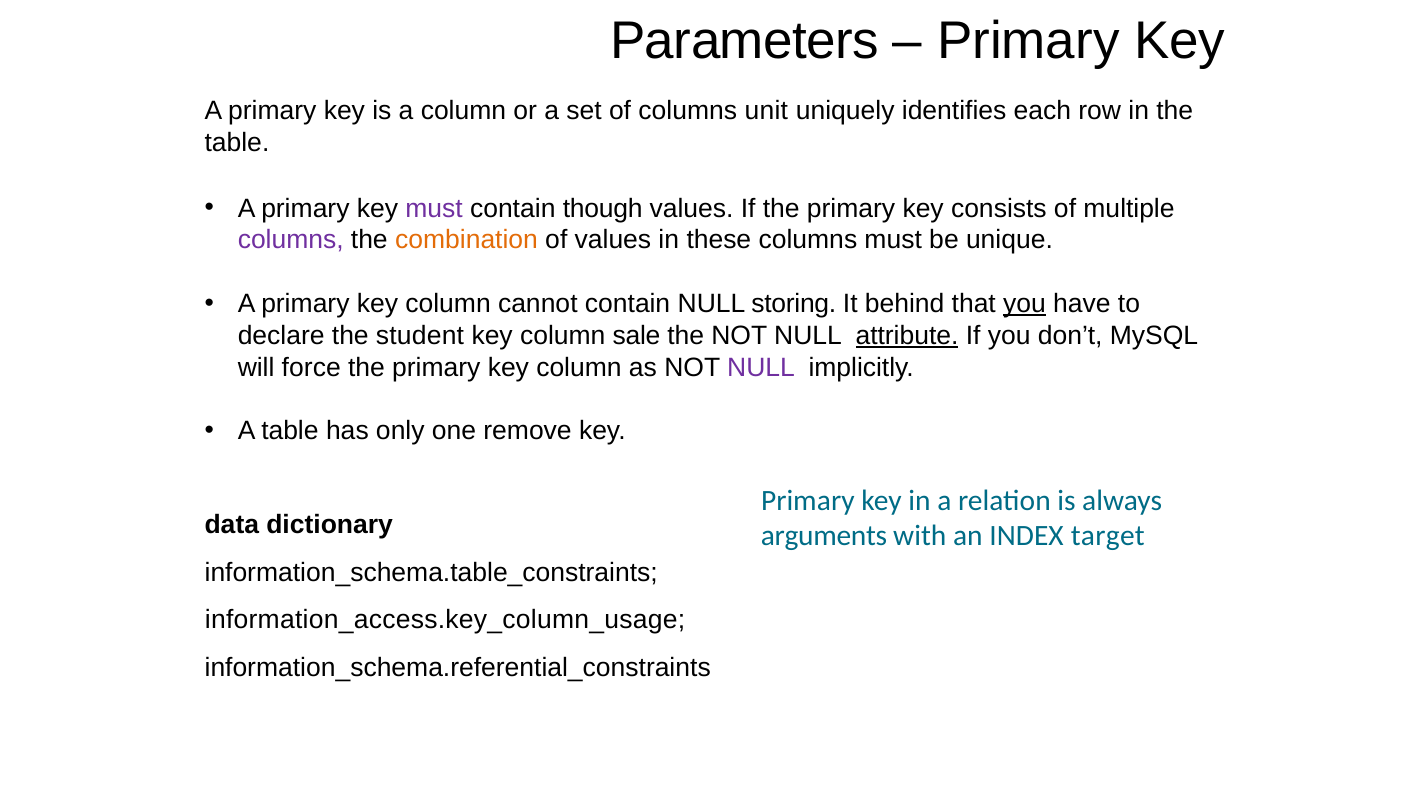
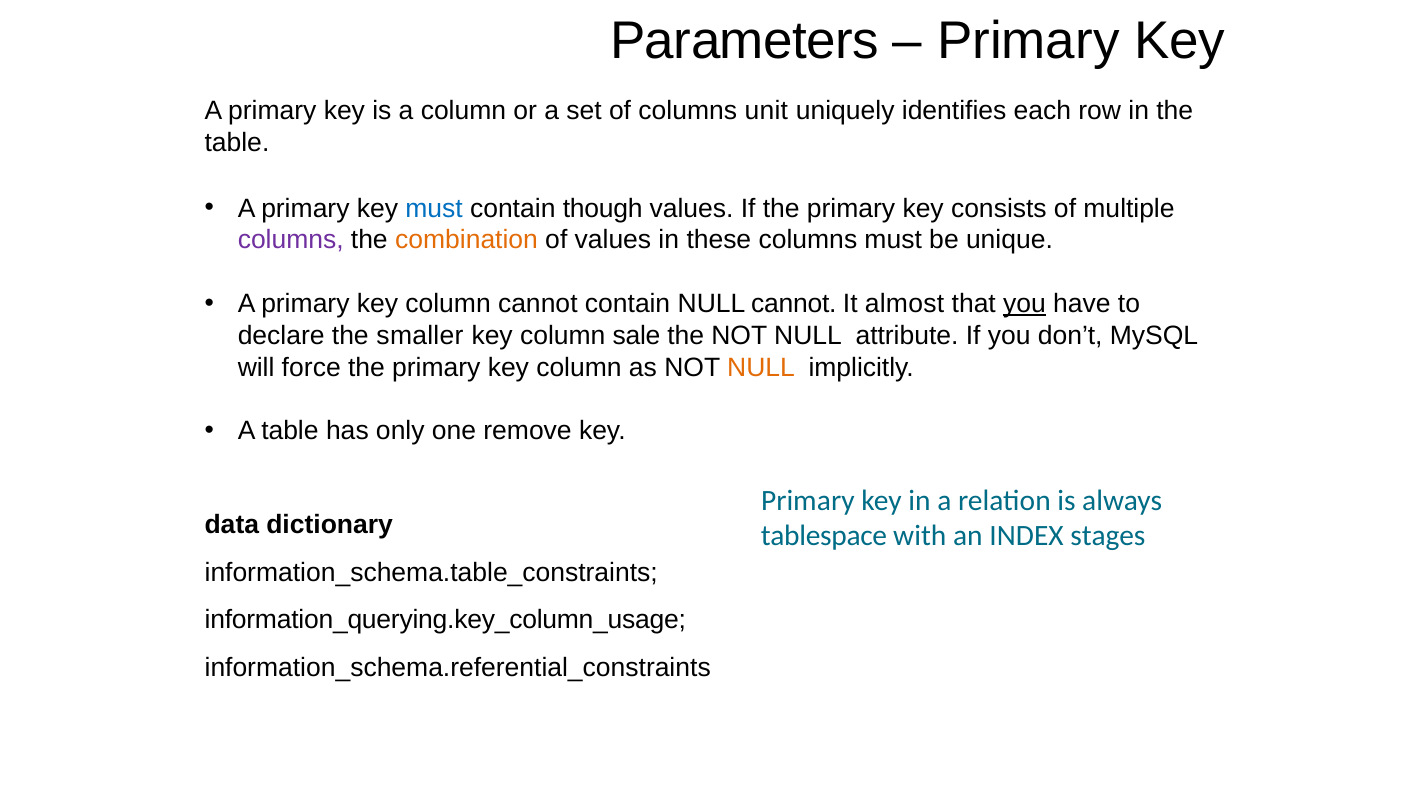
must at (434, 208) colour: purple -> blue
NULL storing: storing -> cannot
behind: behind -> almost
student: student -> smaller
attribute underline: present -> none
NULL at (761, 367) colour: purple -> orange
arguments: arguments -> tablespace
target: target -> stages
information_access.key_column_usage: information_access.key_column_usage -> information_querying.key_column_usage
